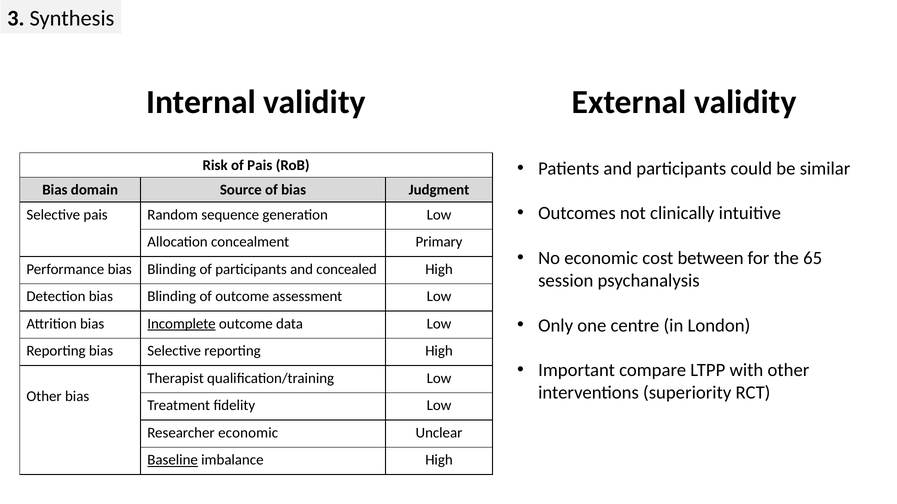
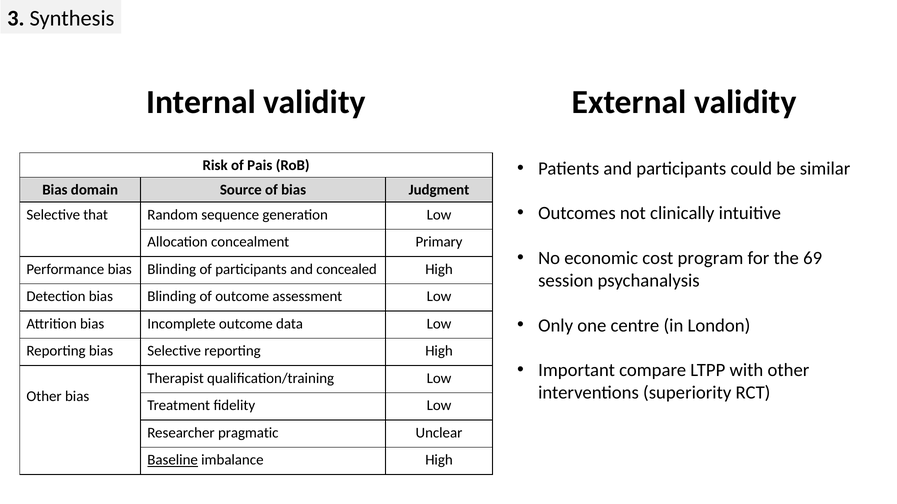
Selective pais: pais -> that
between: between -> program
65: 65 -> 69
Incomplete underline: present -> none
Researcher economic: economic -> pragmatic
